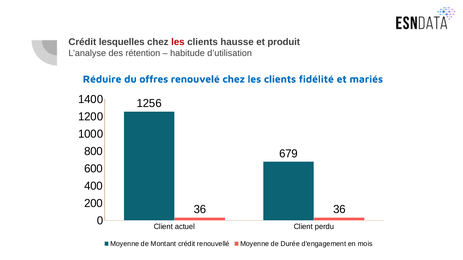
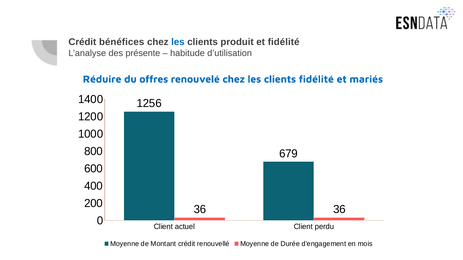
lesquelles: lesquelles -> bénéfices
les at (178, 42) colour: red -> blue
hausse: hausse -> produit
et produit: produit -> fidélité
rétention: rétention -> présente
